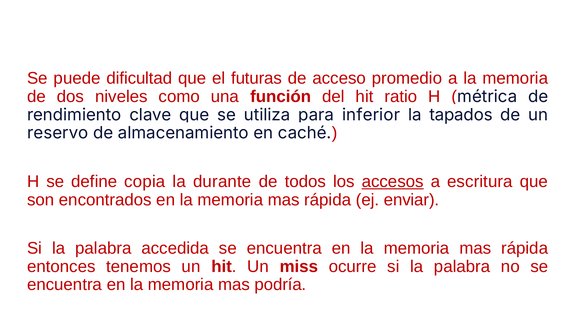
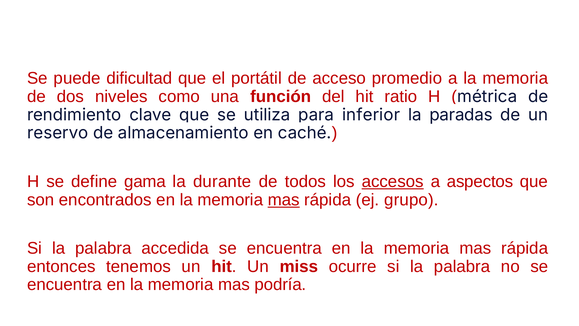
futuras: futuras -> portátil
tapados: tapados -> paradas
copia: copia -> gama
escritura: escritura -> aspectos
mas at (284, 200) underline: none -> present
enviar: enviar -> grupo
